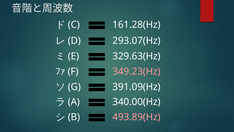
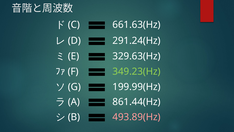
161.28(Hz: 161.28(Hz -> 661.63(Hz
293.07(Hz: 293.07(Hz -> 291.24(Hz
349.23(Hz colour: pink -> light green
391.09(Hz: 391.09(Hz -> 199.99(Hz
340.00(Hz: 340.00(Hz -> 861.44(Hz
